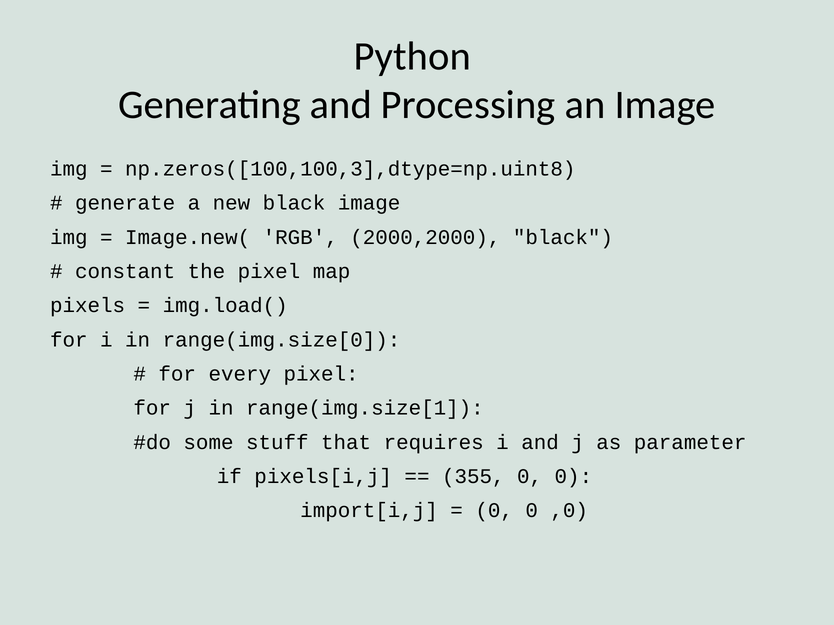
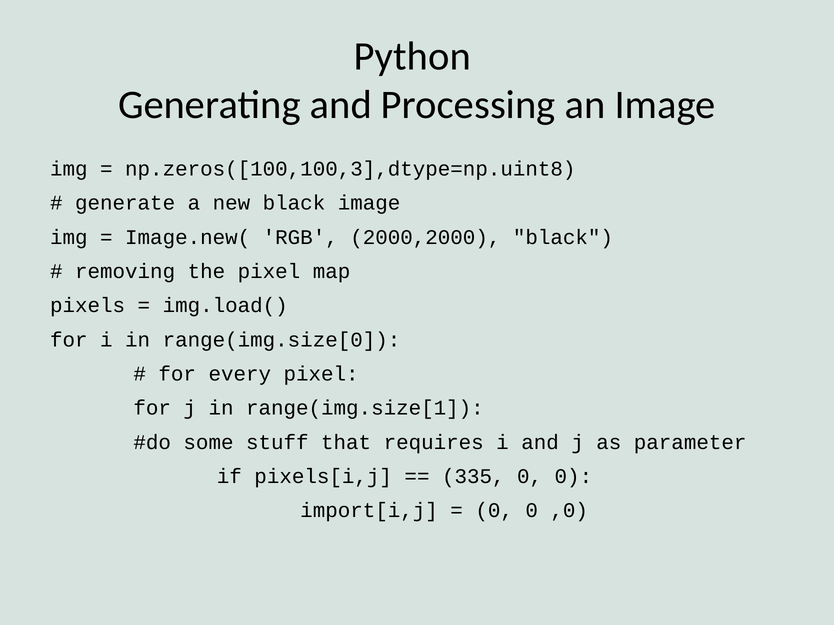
constant: constant -> removing
355: 355 -> 335
